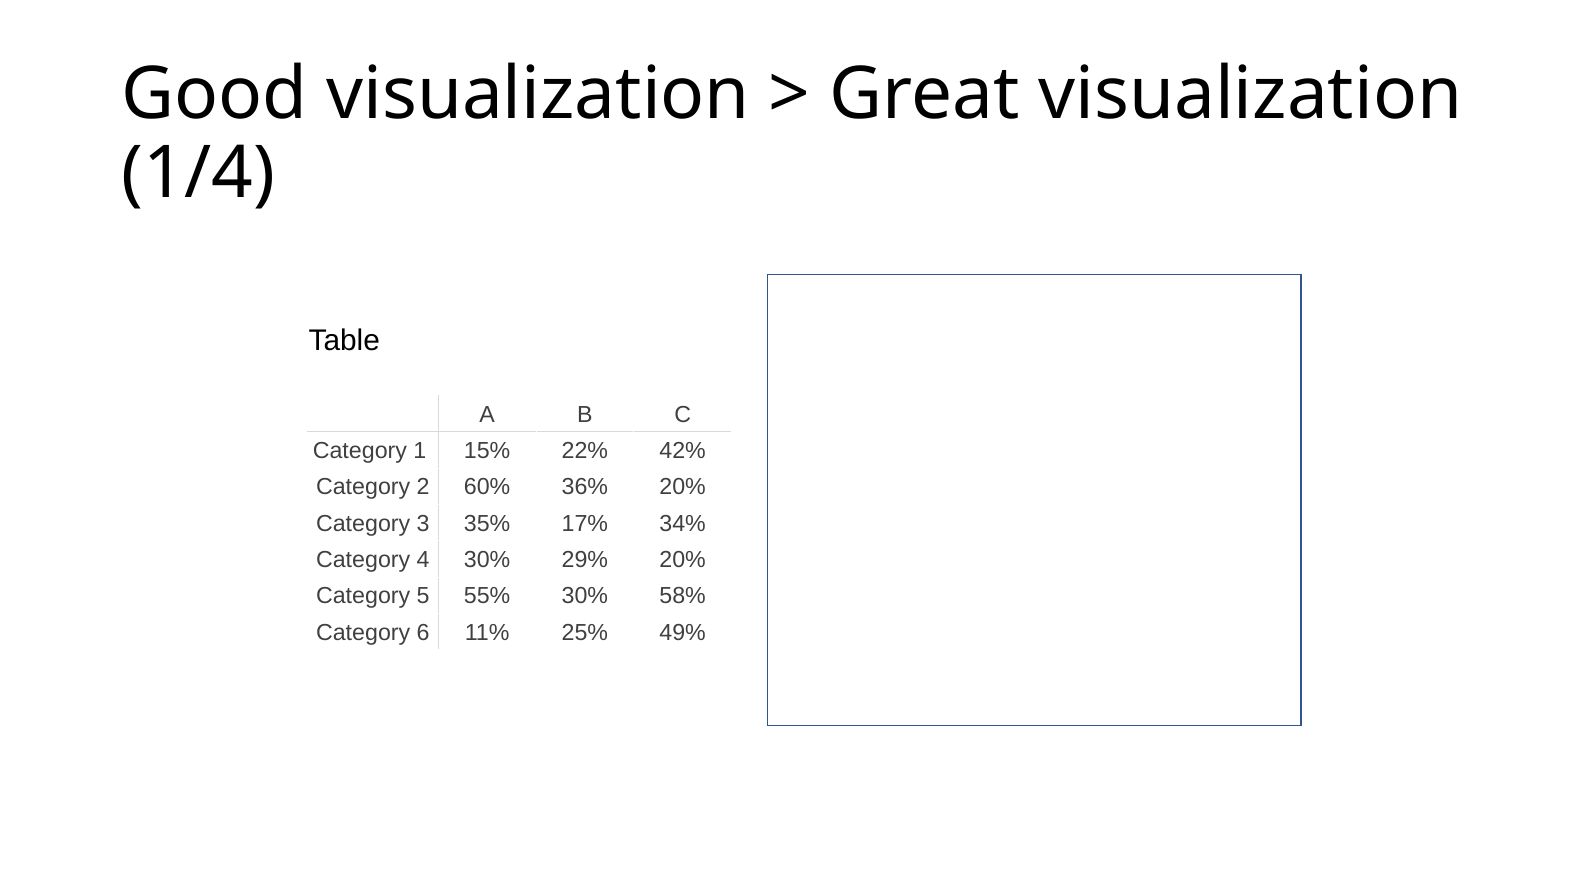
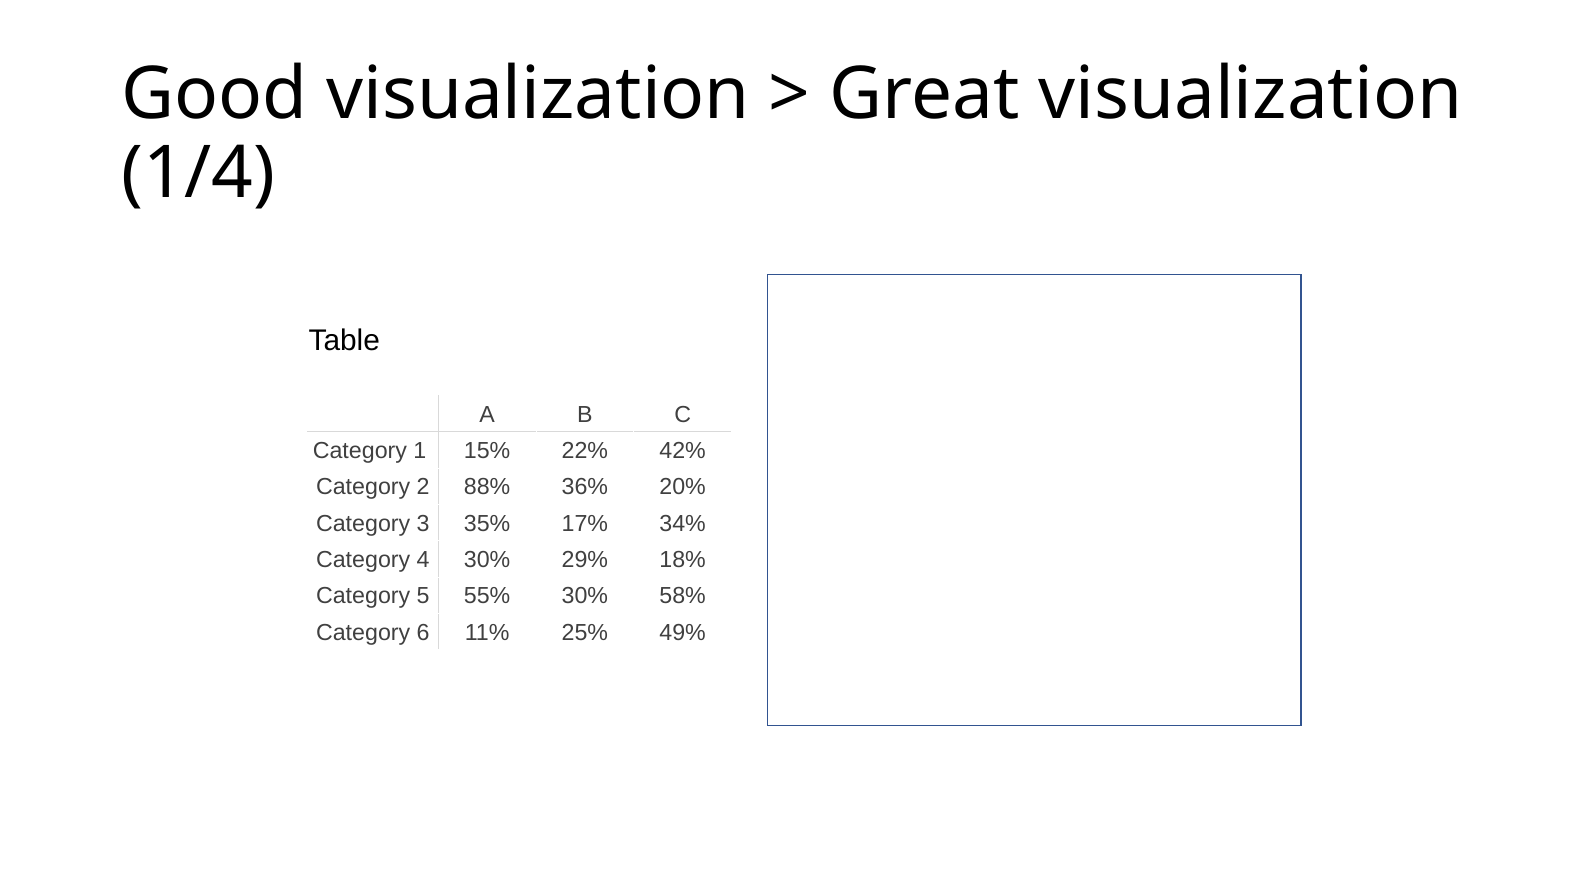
60%: 60% -> 88%
29% 20%: 20% -> 18%
